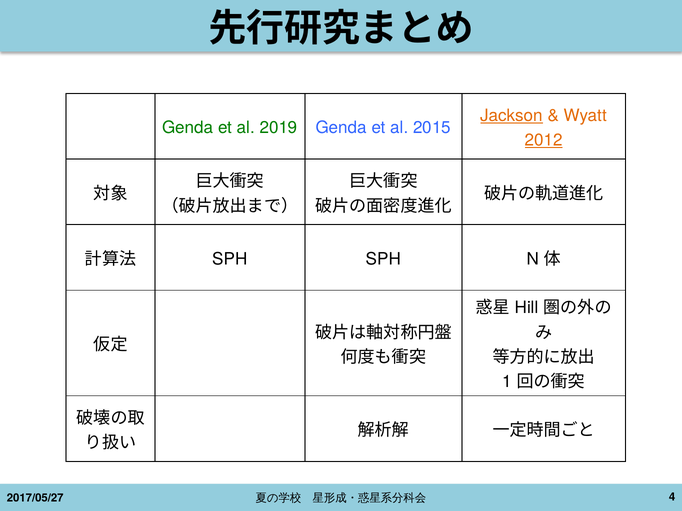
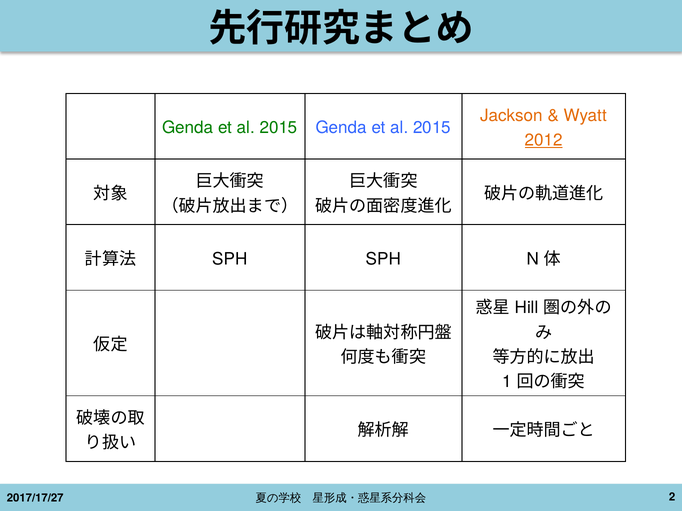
Jackson underline: present -> none
2019 at (279, 128): 2019 -> 2015
4: 4 -> 2
2017/05/27: 2017/05/27 -> 2017/17/27
